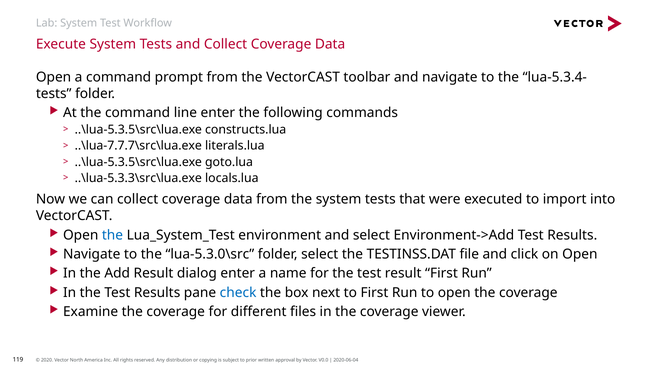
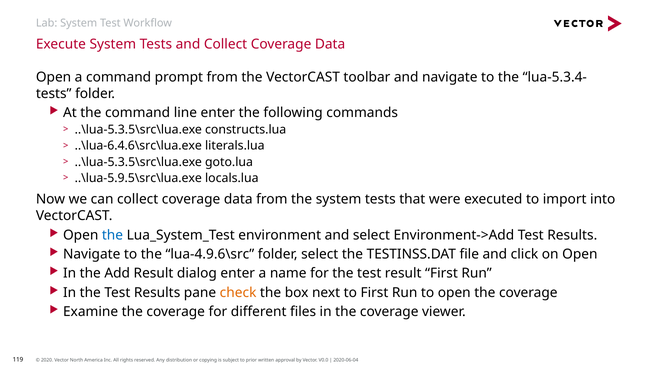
..\lua-7.7.7\src\lua.exe: ..\lua-7.7.7\src\lua.exe -> ..\lua-6.4.6\src\lua.exe
..\lua-5.3.3\src\lua.exe: ..\lua-5.3.3\src\lua.exe -> ..\lua-5.9.5\src\lua.exe
lua-5.3.0\src: lua-5.3.0\src -> lua-4.9.6\src
check colour: blue -> orange
